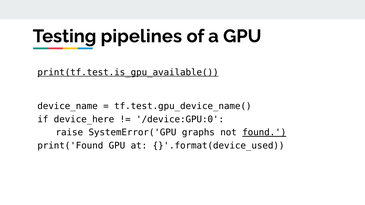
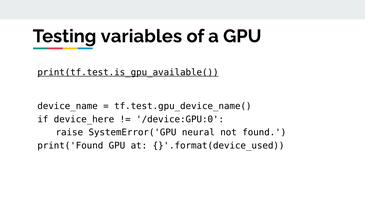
pipelines: pipelines -> variables
graphs: graphs -> neural
found underline: present -> none
